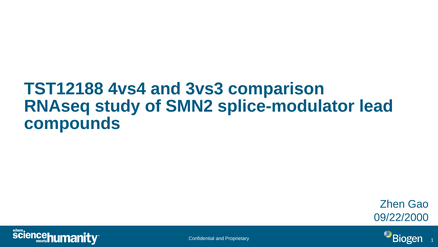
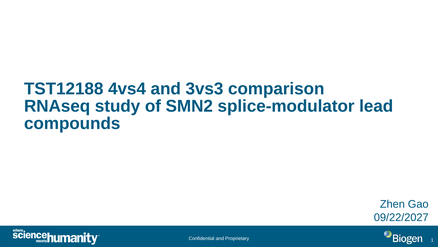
09/22/2000: 09/22/2000 -> 09/22/2027
